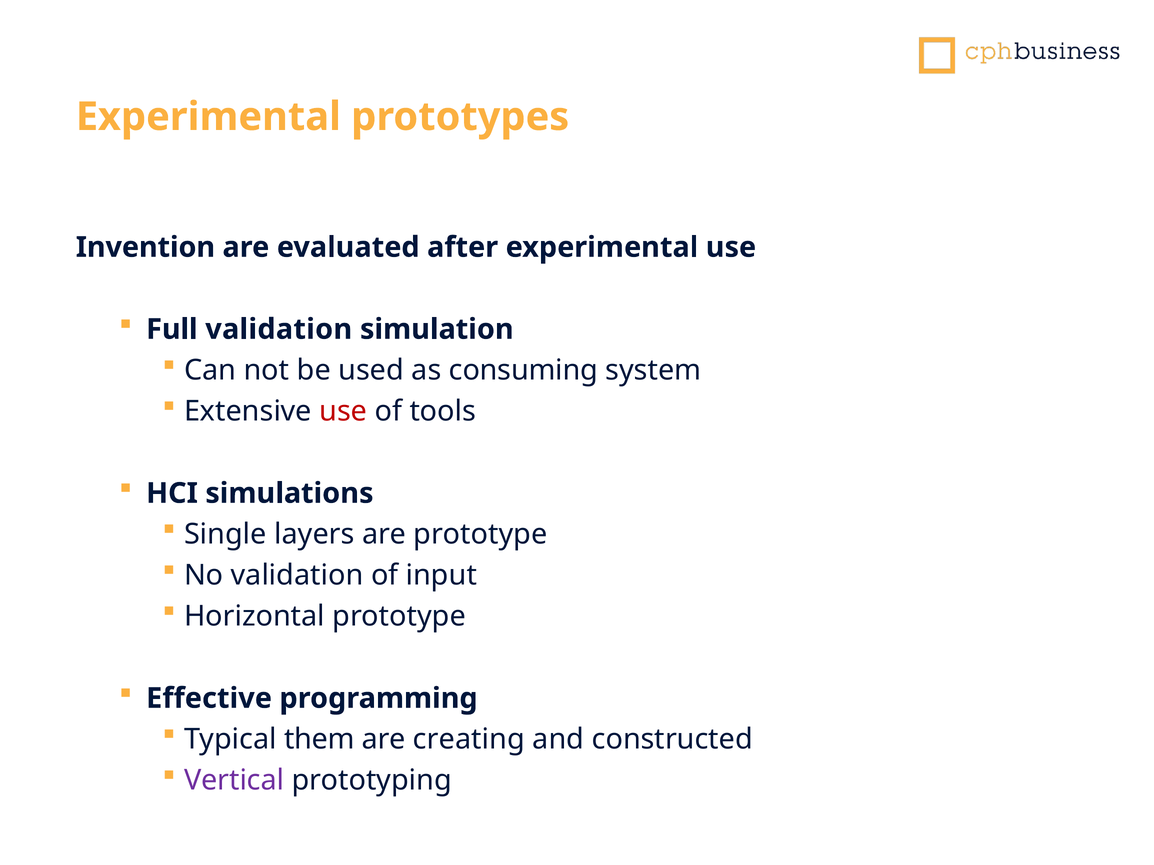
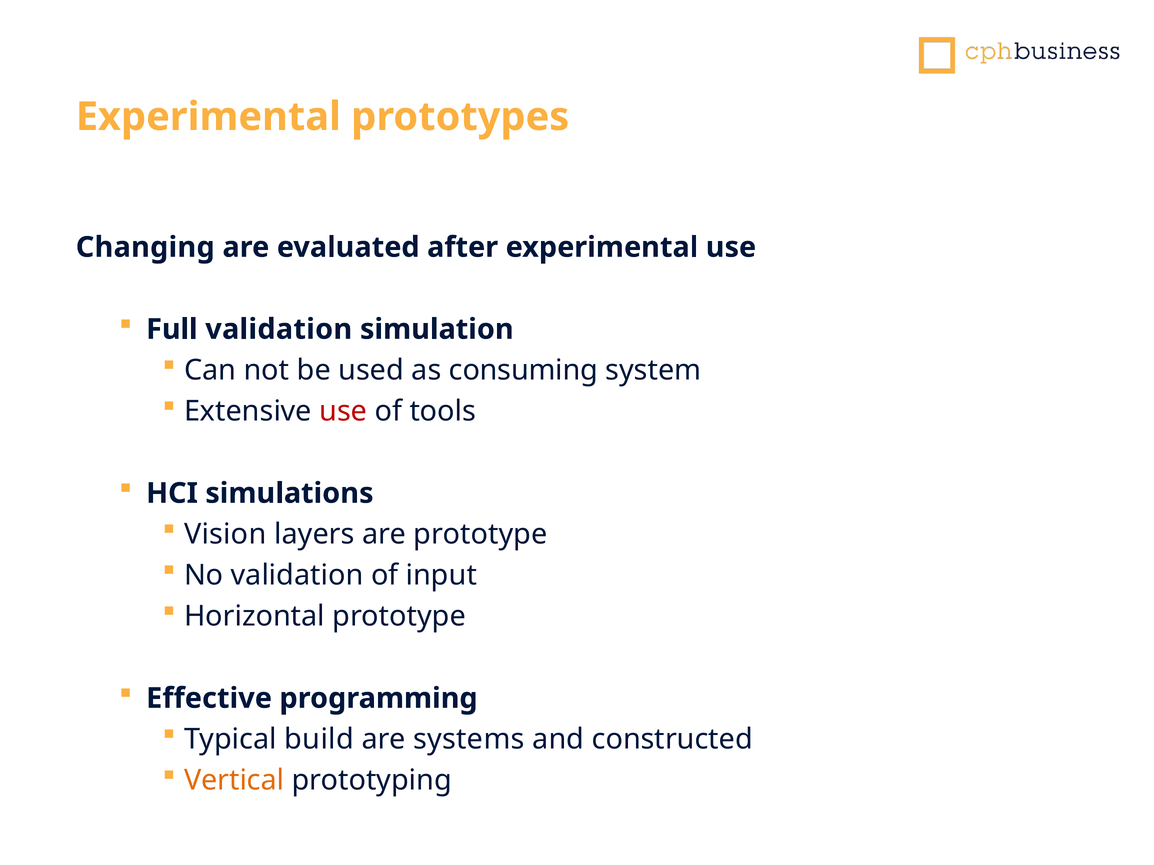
Invention: Invention -> Changing
Single: Single -> Vision
them: them -> build
creating: creating -> systems
Vertical colour: purple -> orange
